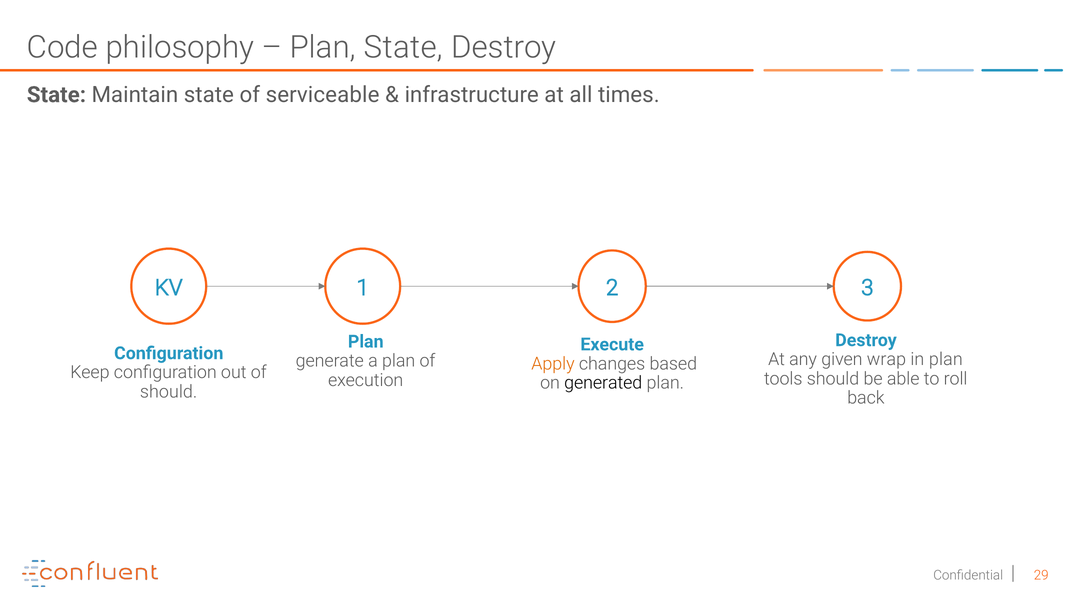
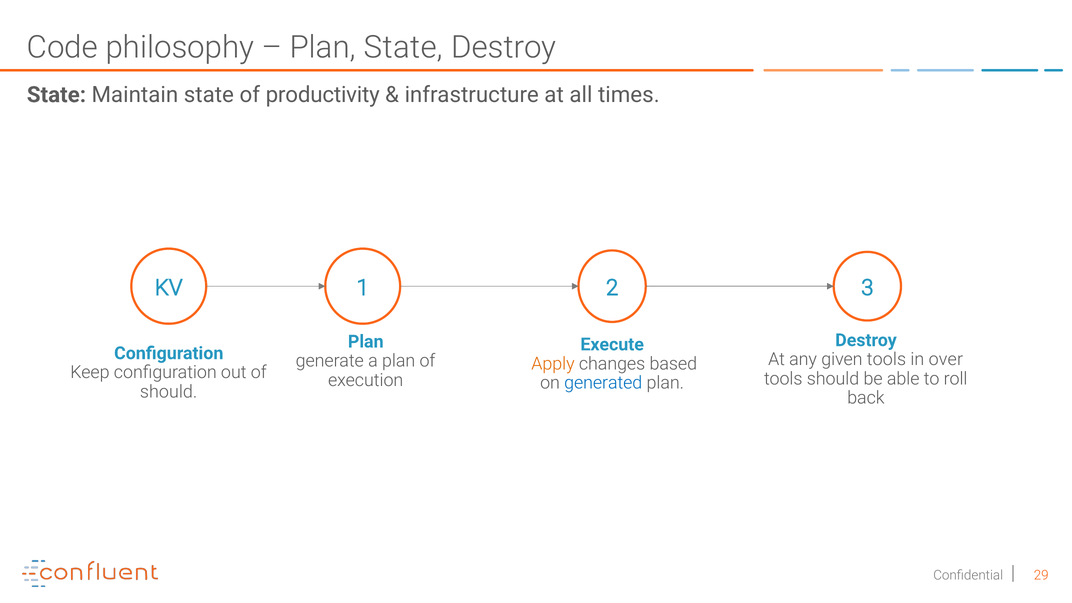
serviceable: serviceable -> productivity
given wrap: wrap -> tools
in plan: plan -> over
generated colour: black -> blue
